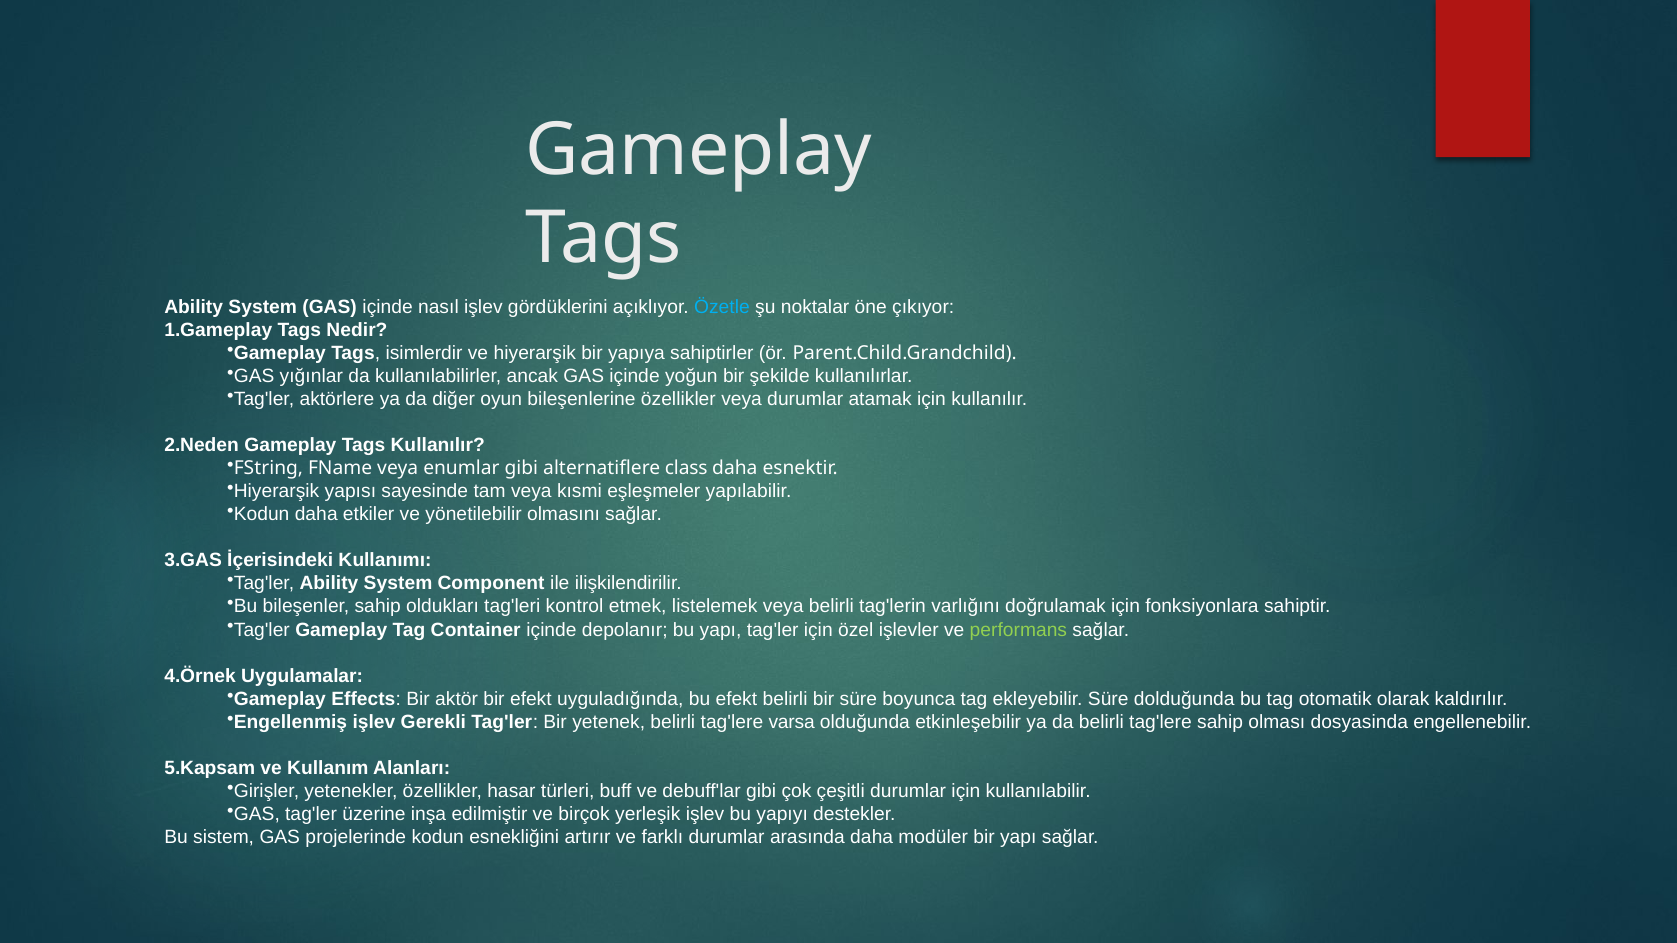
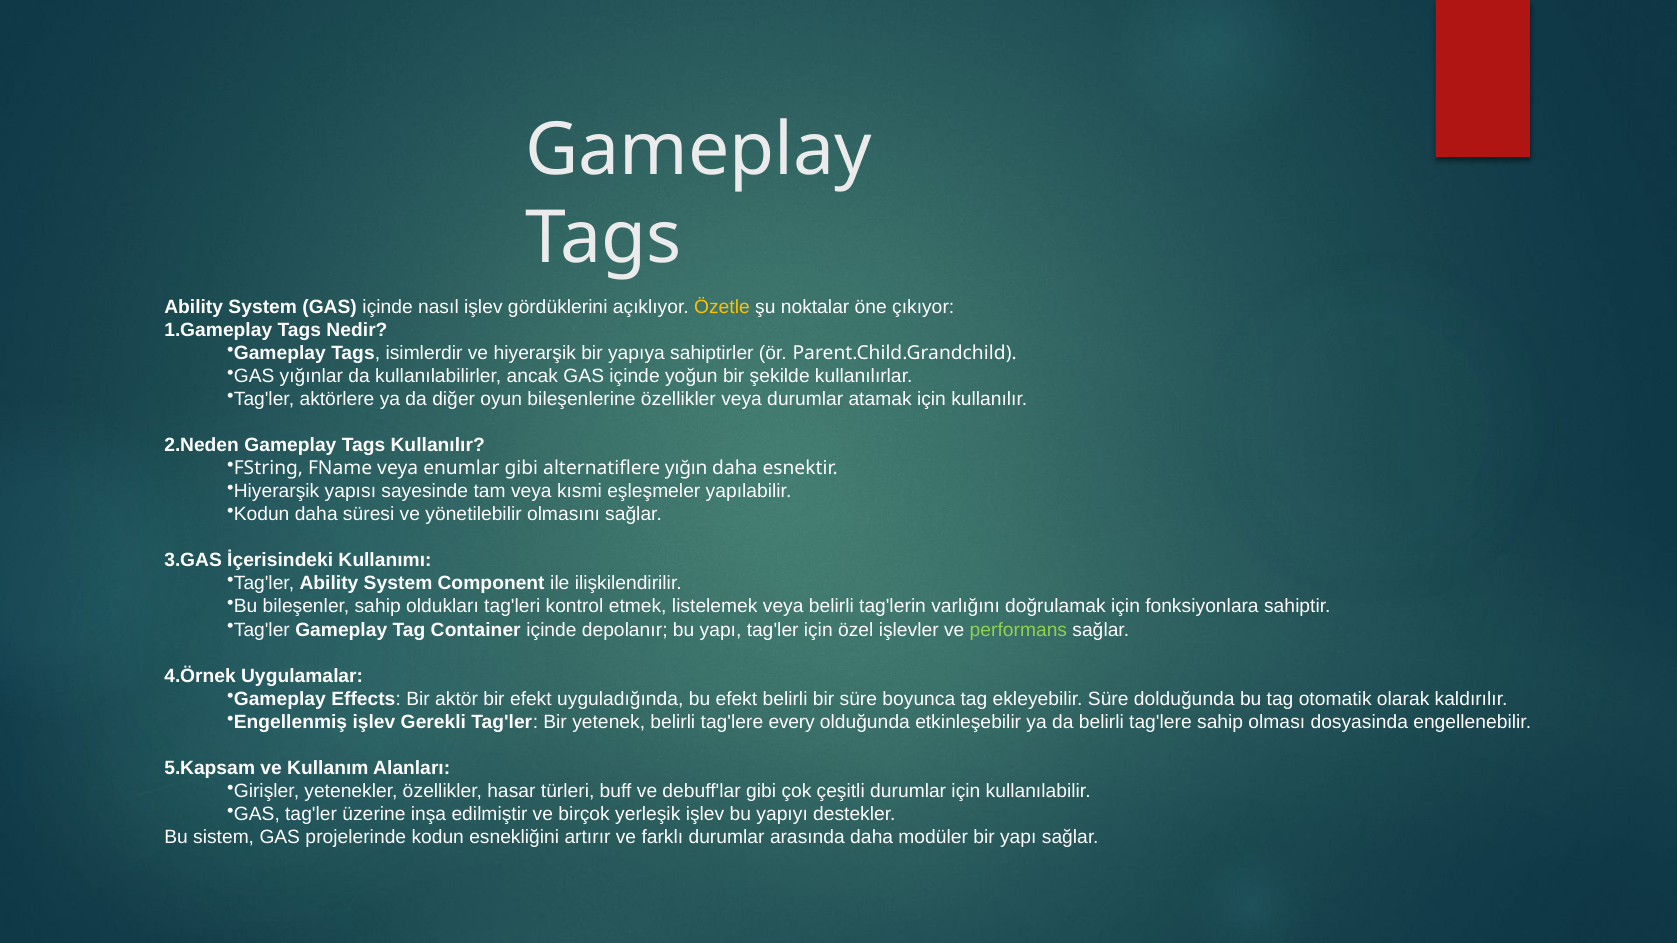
Özetle colour: light blue -> yellow
class: class -> yığın
etkiler: etkiler -> süresi
varsa: varsa -> every
